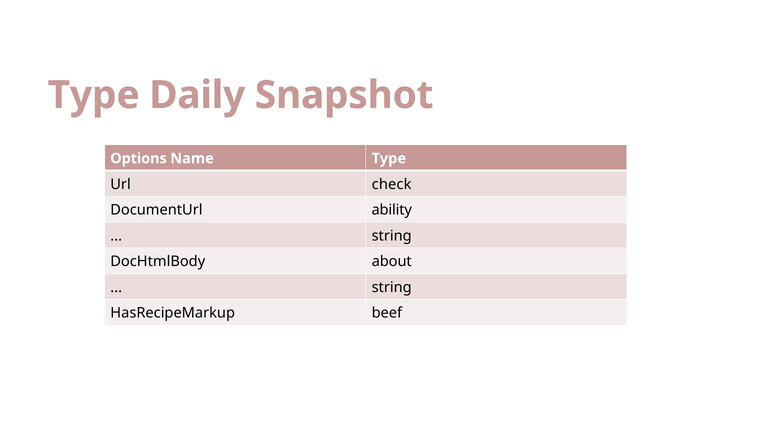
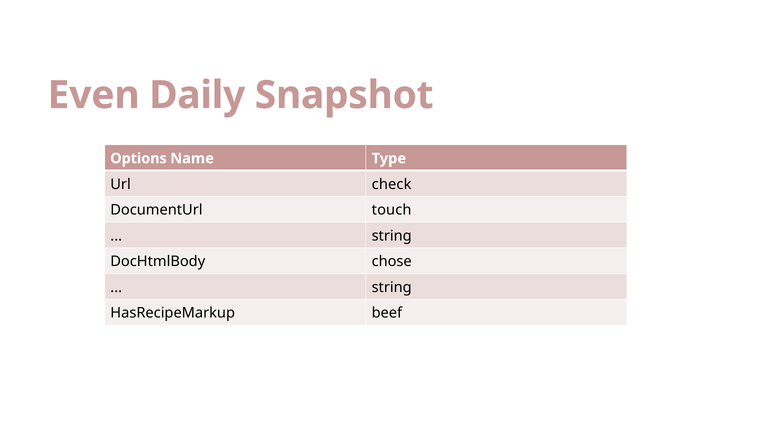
Type at (94, 95): Type -> Even
ability: ability -> touch
about: about -> chose
